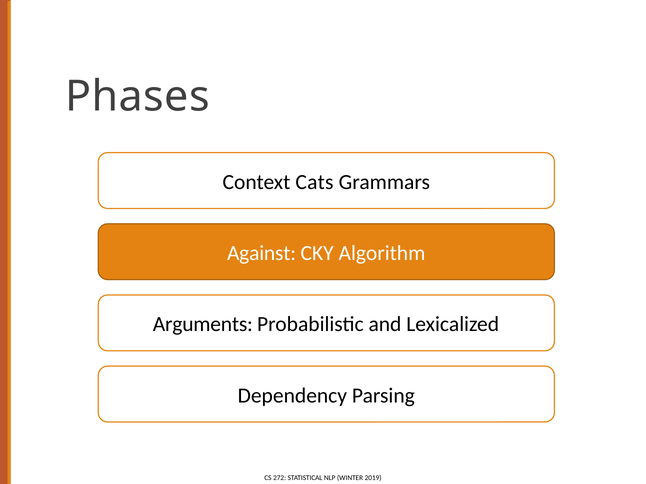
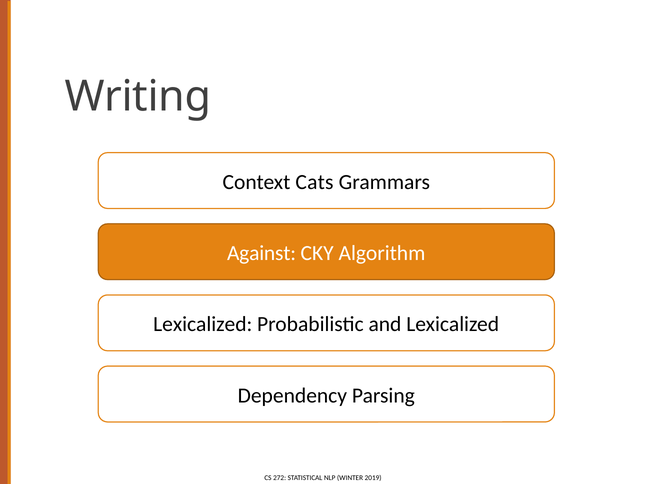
Phases: Phases -> Writing
Arguments at (203, 325): Arguments -> Lexicalized
